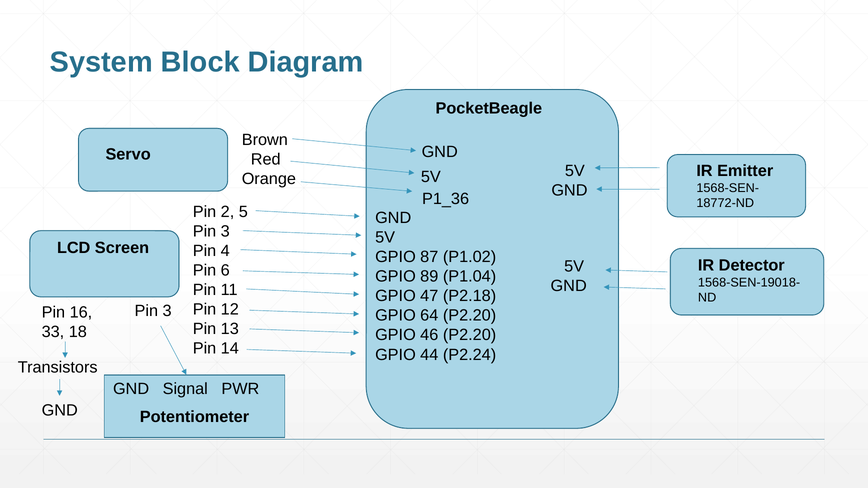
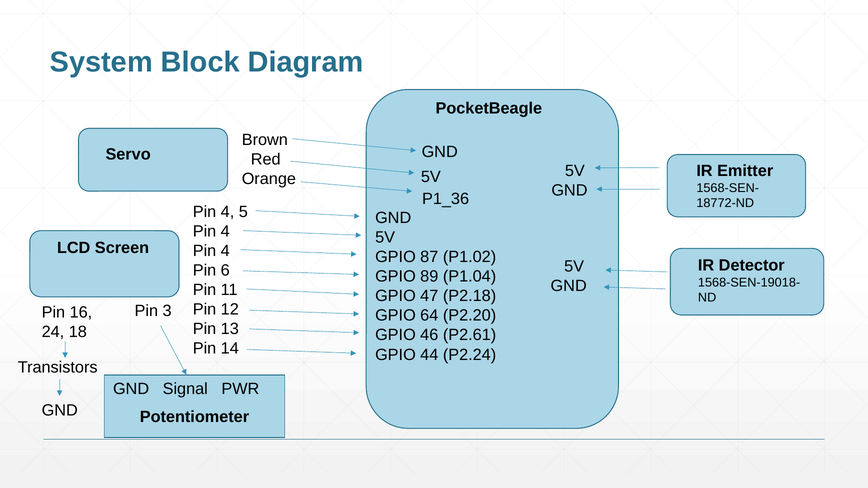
2 at (228, 212): 2 -> 4
3 at (225, 231): 3 -> 4
33: 33 -> 24
46 P2.20: P2.20 -> P2.61
